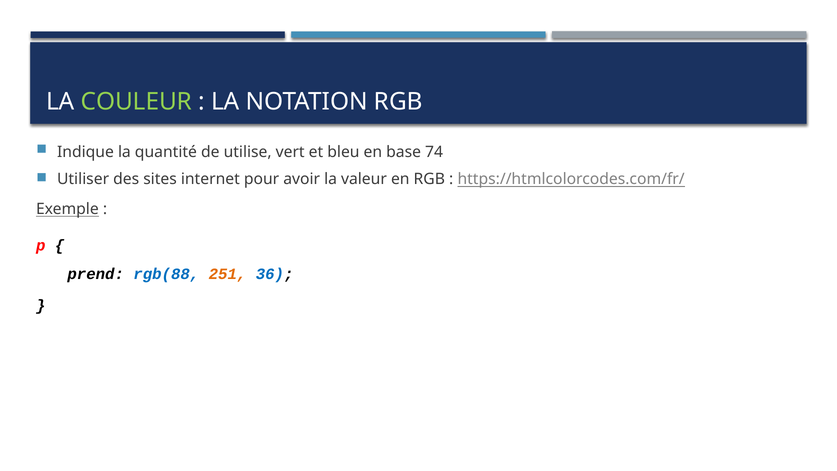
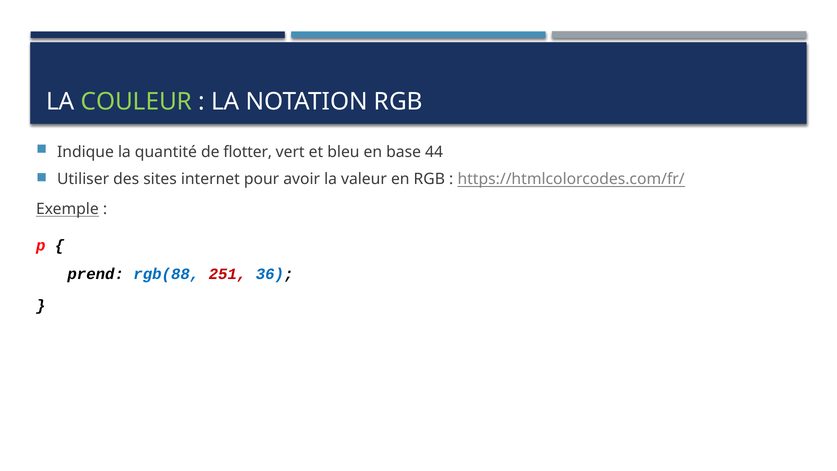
utilise: utilise -> flotter
74: 74 -> 44
251 colour: orange -> red
